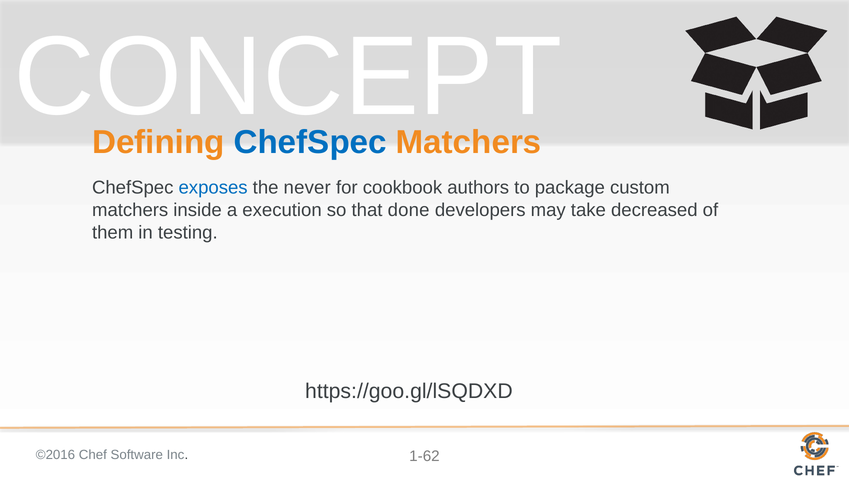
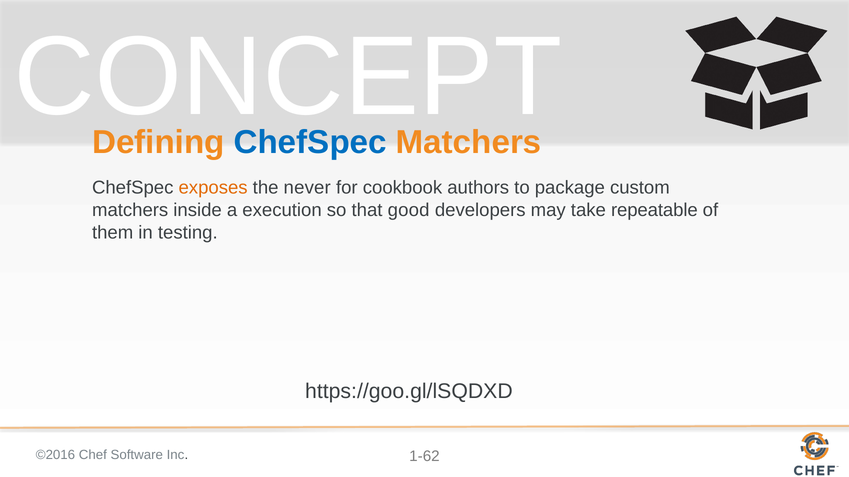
exposes colour: blue -> orange
done: done -> good
decreased: decreased -> repeatable
